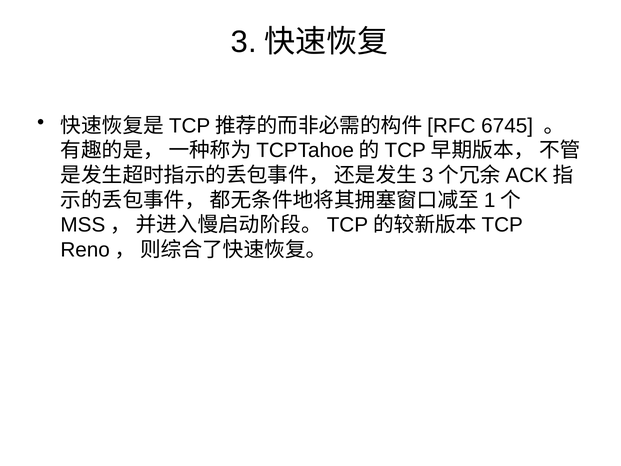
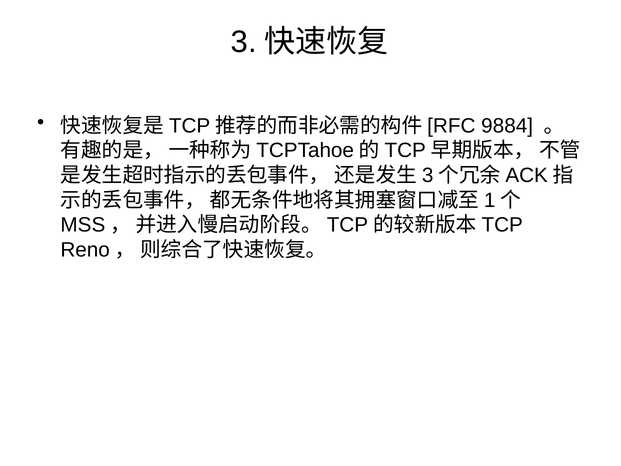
6745: 6745 -> 9884
